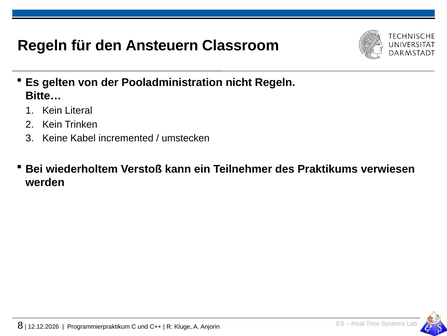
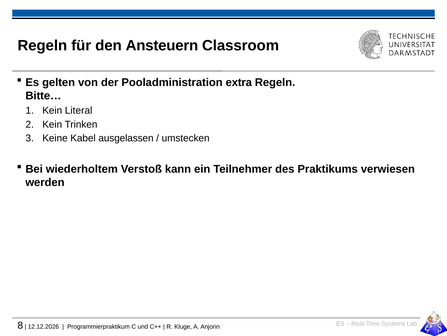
nicht: nicht -> extra
incremented: incremented -> ausgelassen
